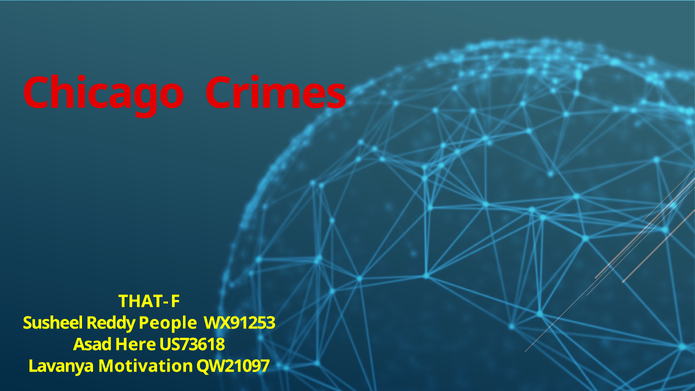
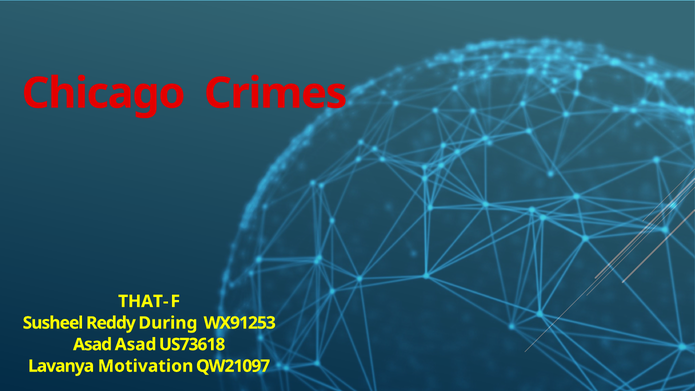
People: People -> During
Asad Here: Here -> Asad
